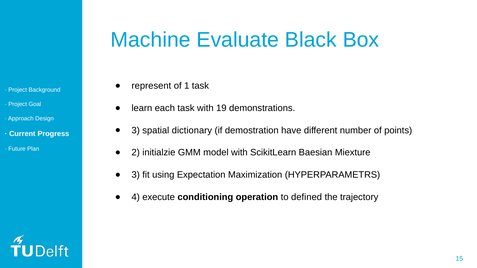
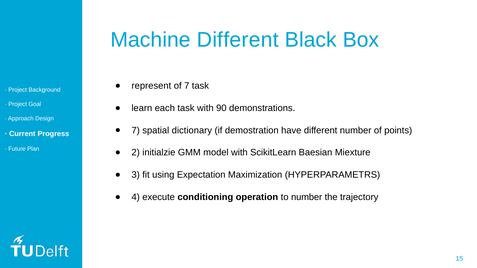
Machine Evaluate: Evaluate -> Different
of 1: 1 -> 7
19: 19 -> 90
3 at (136, 131): 3 -> 7
to defined: defined -> number
